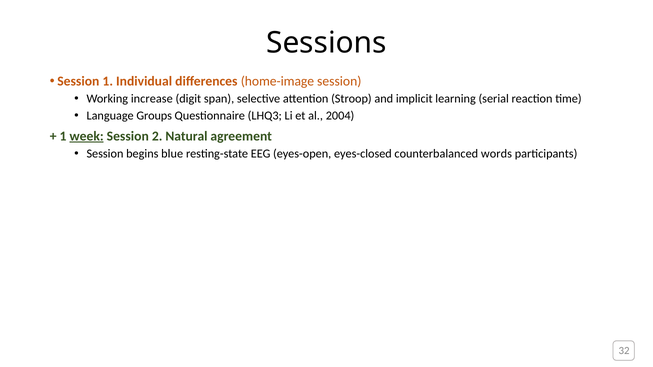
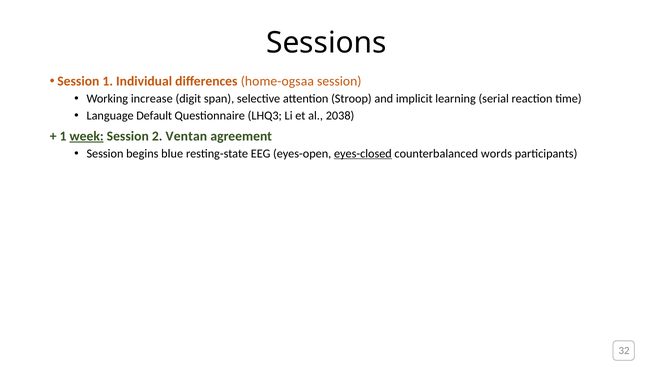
home-image: home-image -> home-ogsaa
Groups: Groups -> Default
2004: 2004 -> 2038
Natural: Natural -> Ventan
eyes-closed underline: none -> present
